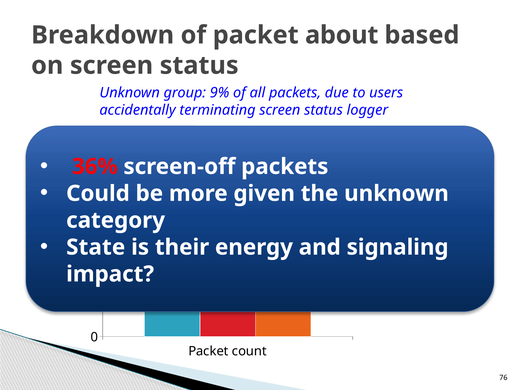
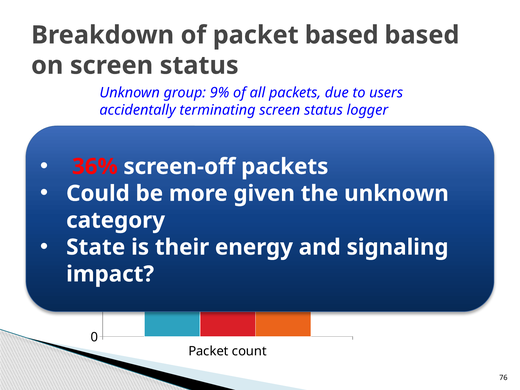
packet about: about -> based
